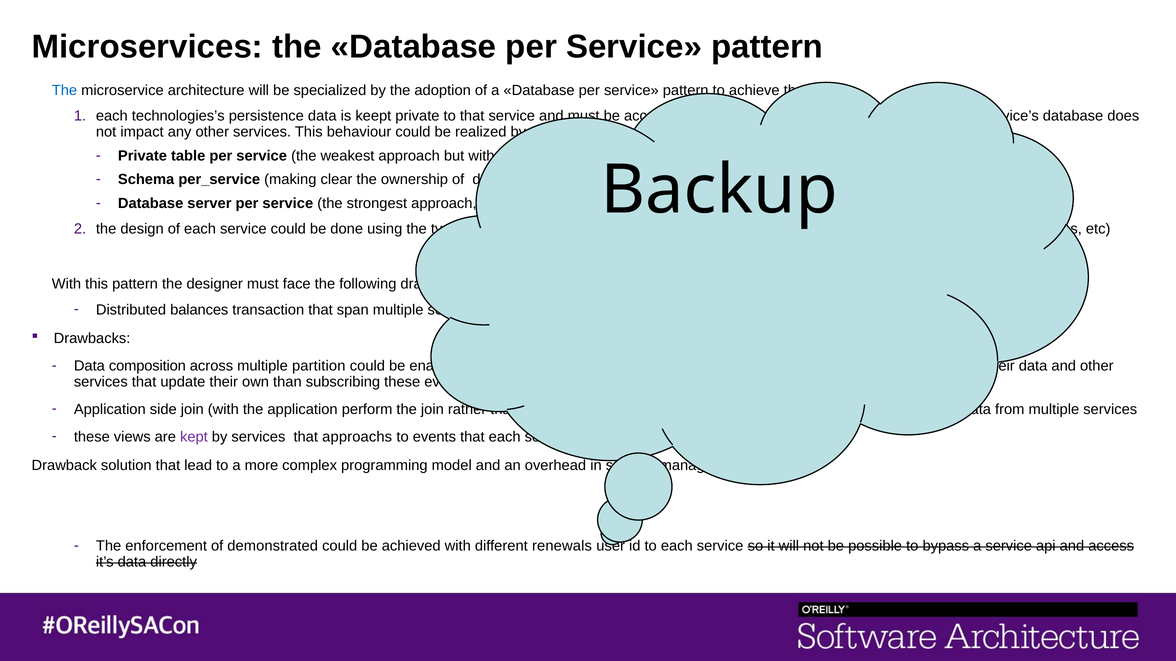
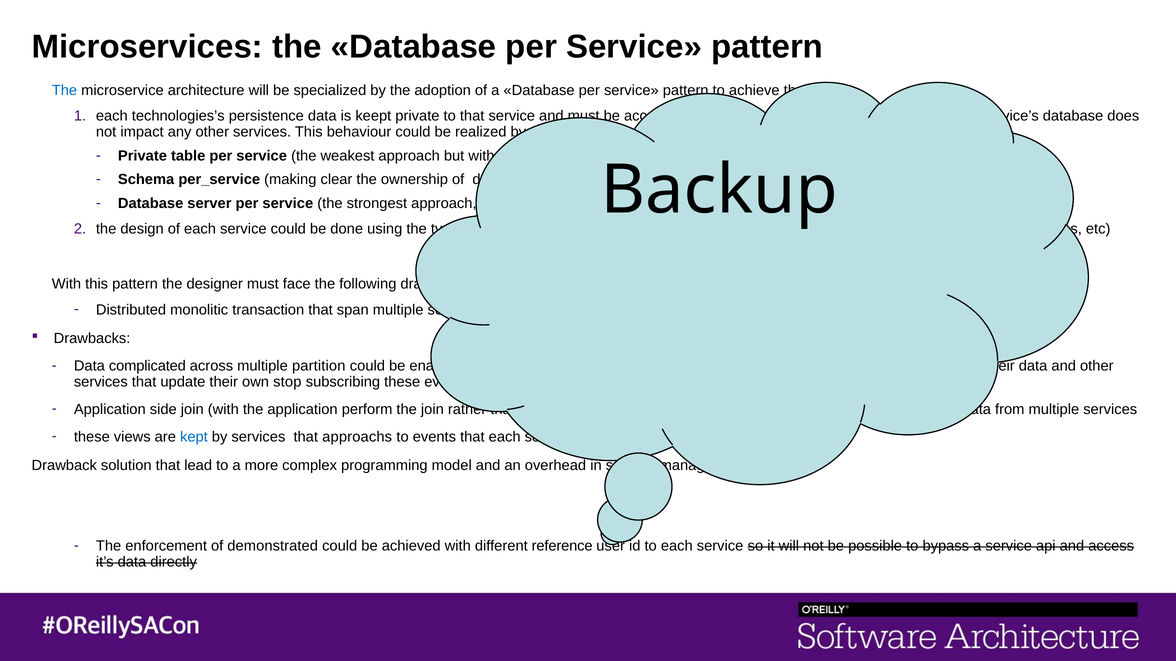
balances: balances -> monolitic
composition: composition -> complicated
own than: than -> stop
kept colour: purple -> blue
renewals: renewals -> reference
